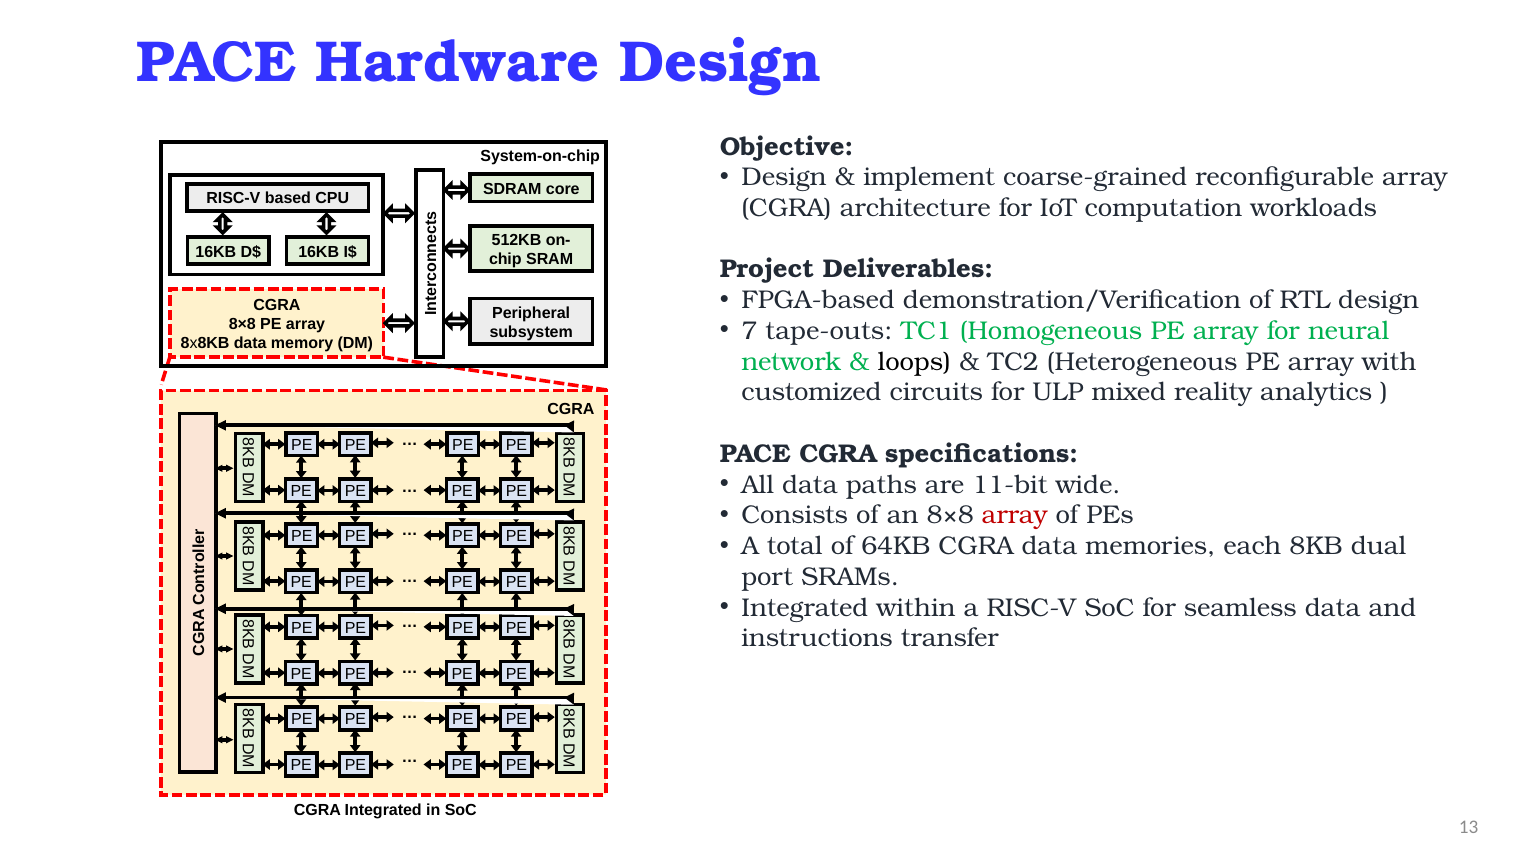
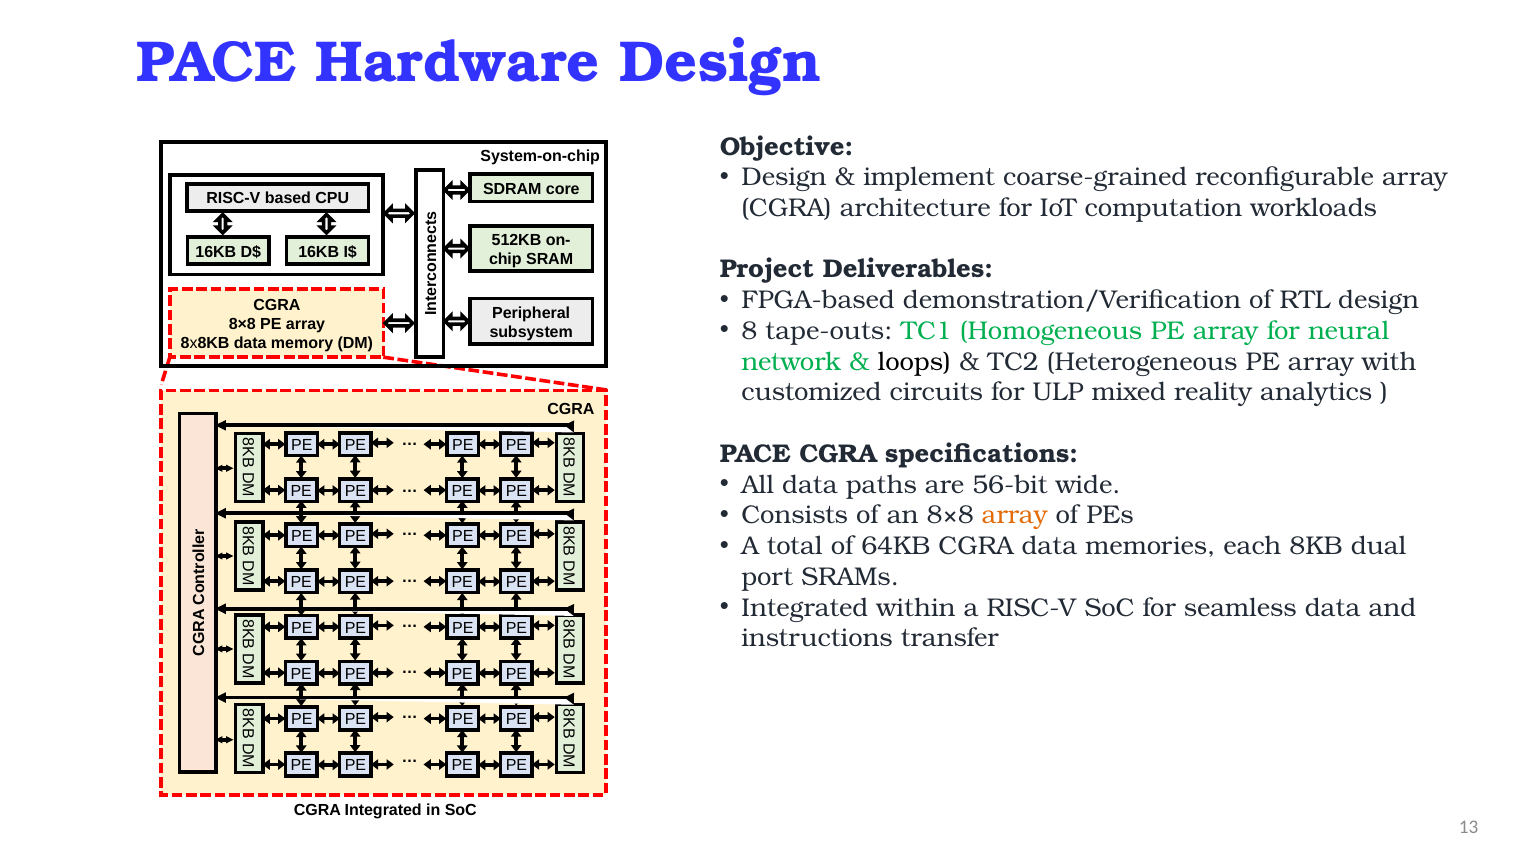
7 at (749, 331): 7 -> 8
11-bit: 11-bit -> 56-bit
array at (1015, 516) colour: red -> orange
